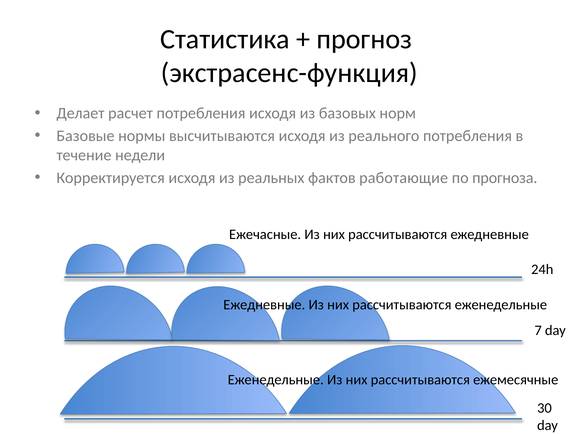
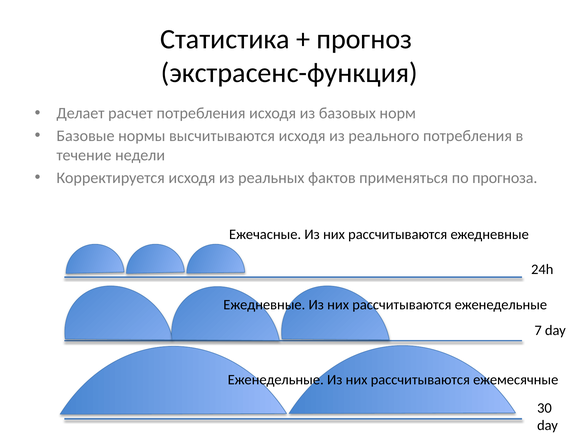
работающие: работающие -> применяться
